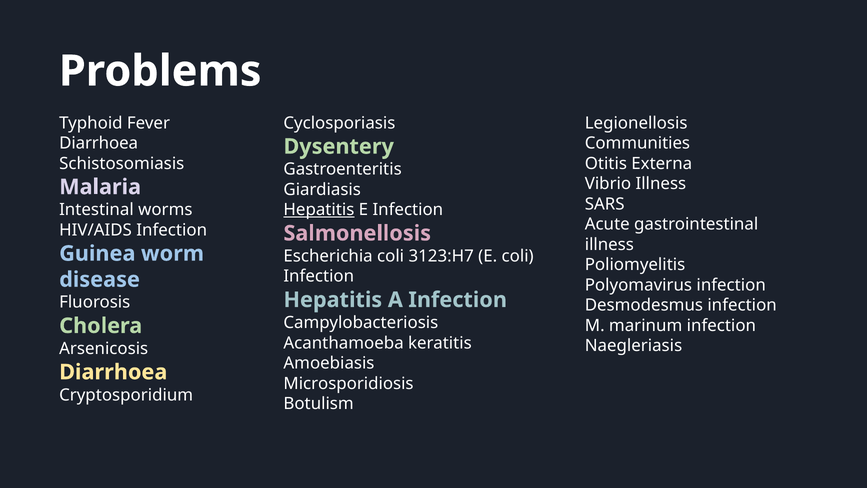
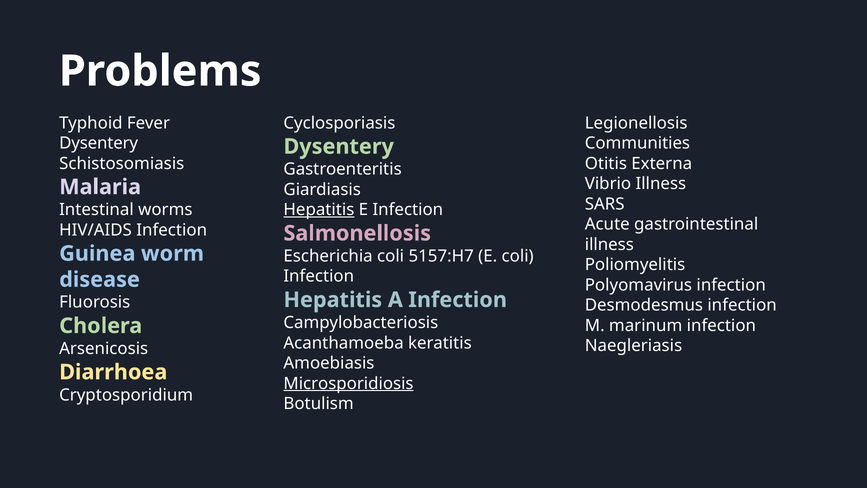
Diarrhoea at (99, 143): Diarrhoea -> Dysentery
3123:H7: 3123:H7 -> 5157:H7
Microsporidiosis underline: none -> present
